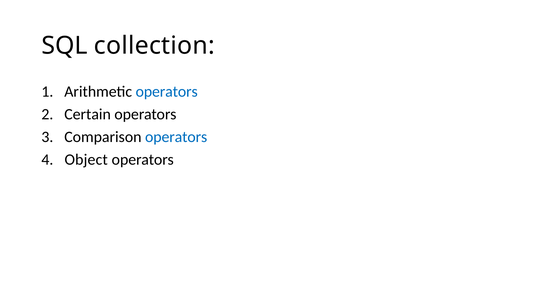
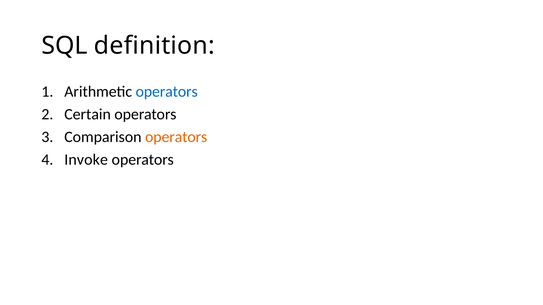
collection: collection -> definition
operators at (176, 137) colour: blue -> orange
Object: Object -> Invoke
